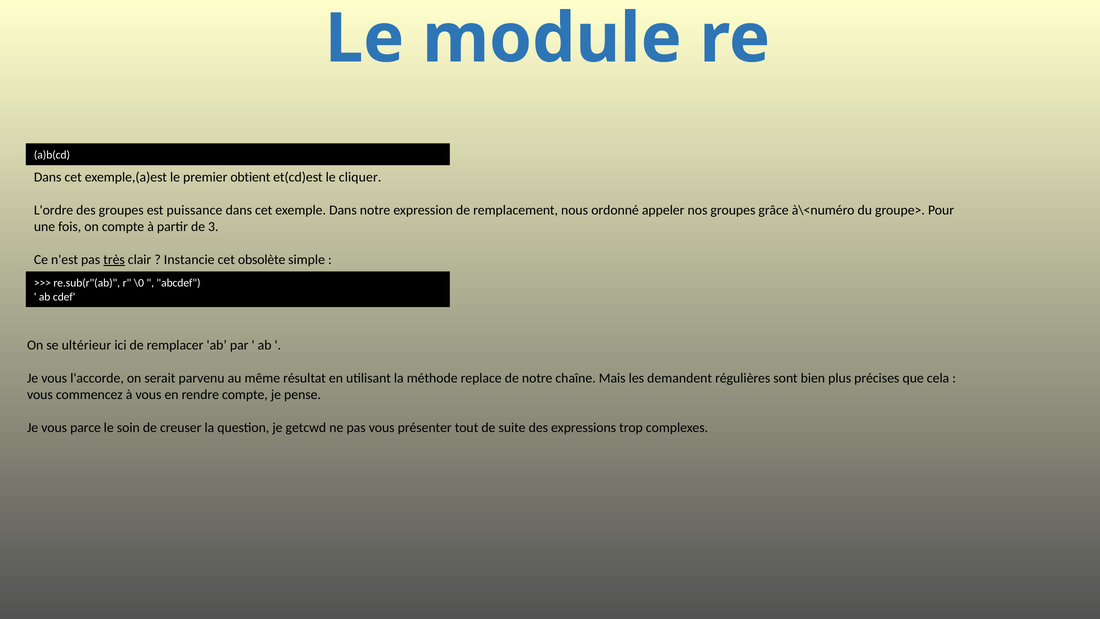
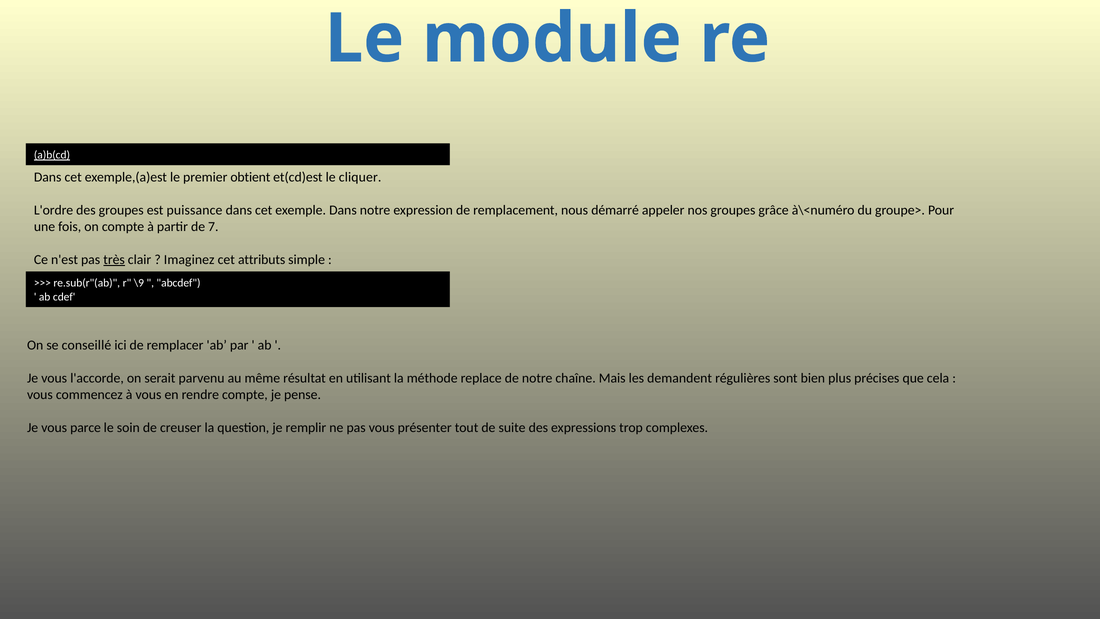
a)b(cd underline: none -> present
ordonné: ordonné -> démarré
3: 3 -> 7
Instancie: Instancie -> Imaginez
obsolète: obsolète -> attributs
\0: \0 -> \9
ultérieur: ultérieur -> conseillé
getcwd: getcwd -> remplir
